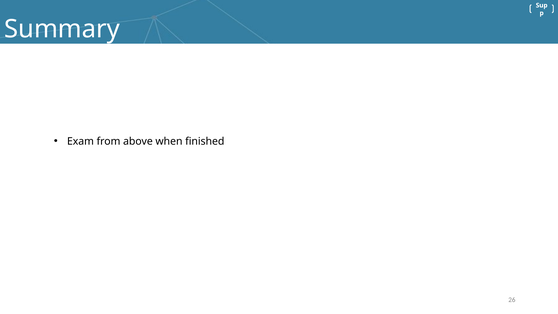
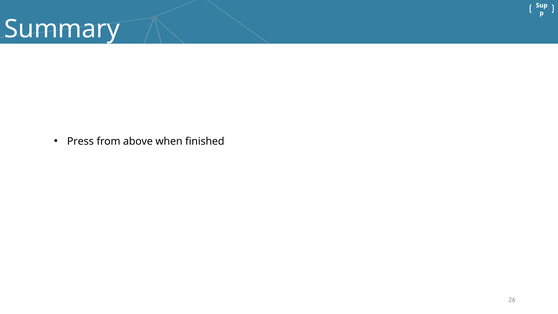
Exam: Exam -> Press
